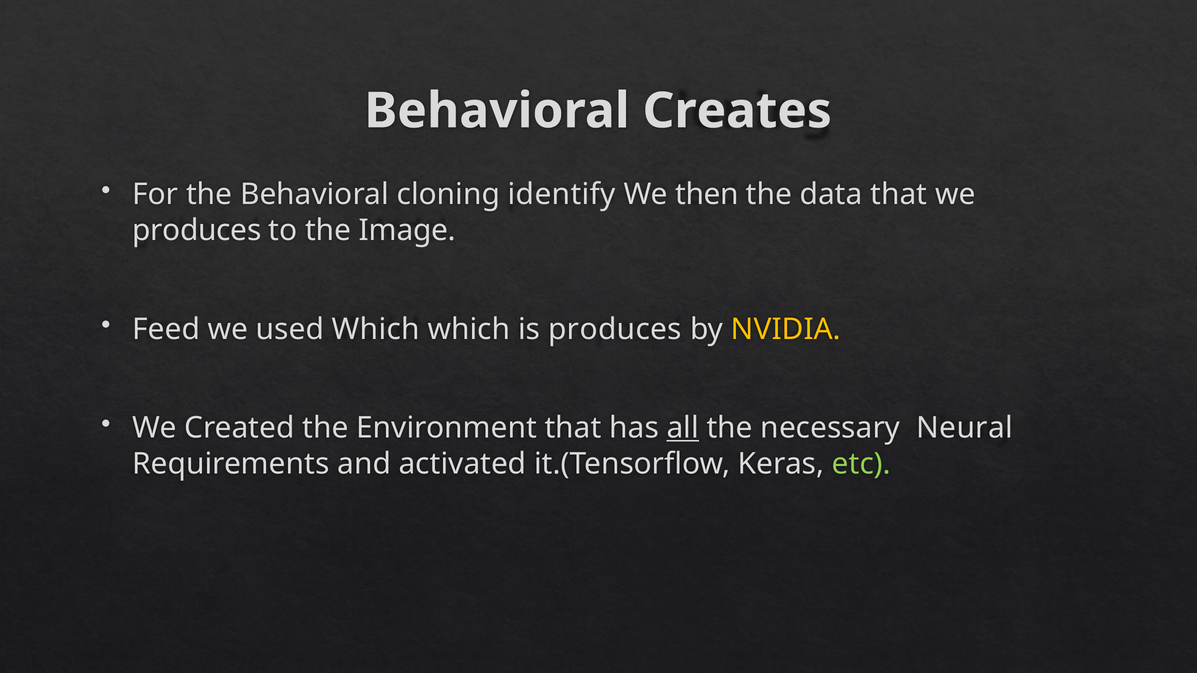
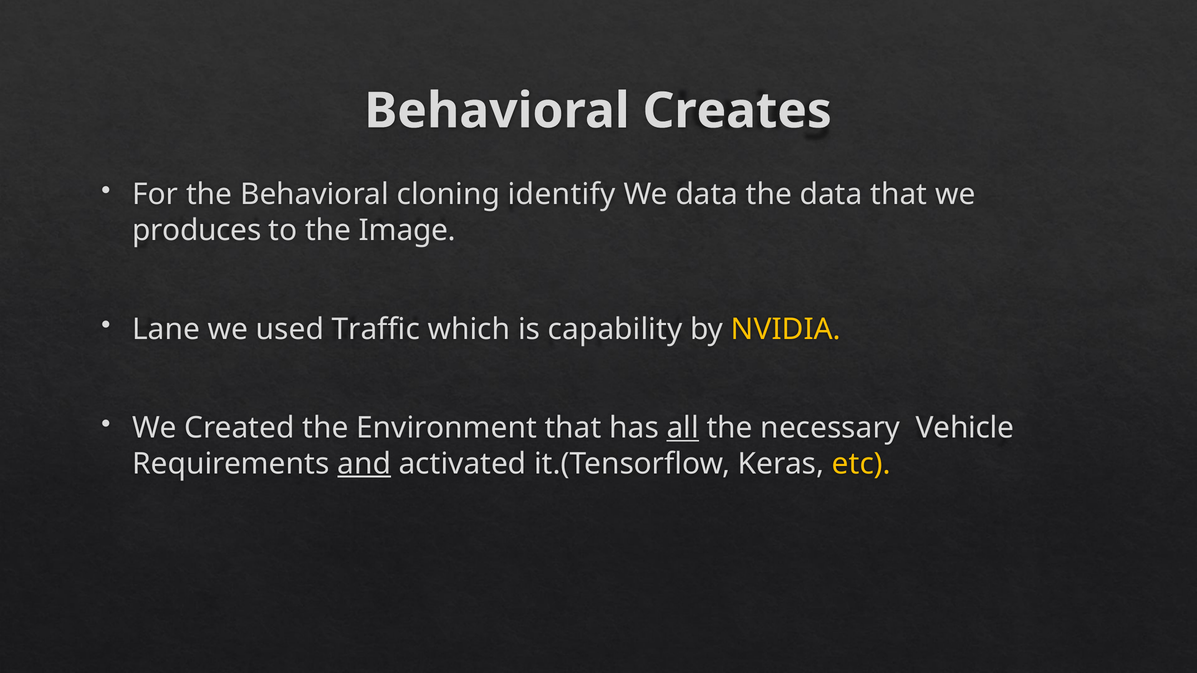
We then: then -> data
Feed: Feed -> Lane
used Which: Which -> Traffic
is produces: produces -> capability
Neural: Neural -> Vehicle
and underline: none -> present
etc colour: light green -> yellow
